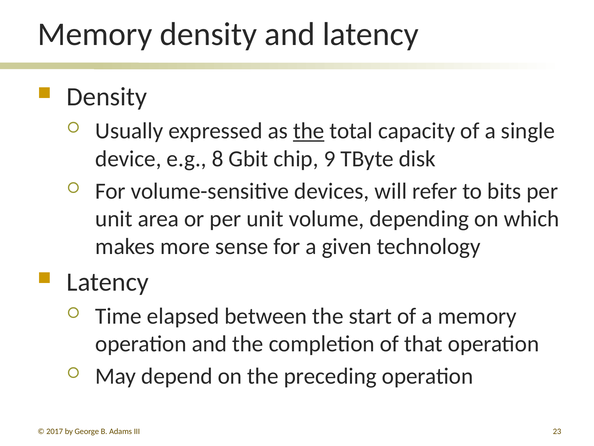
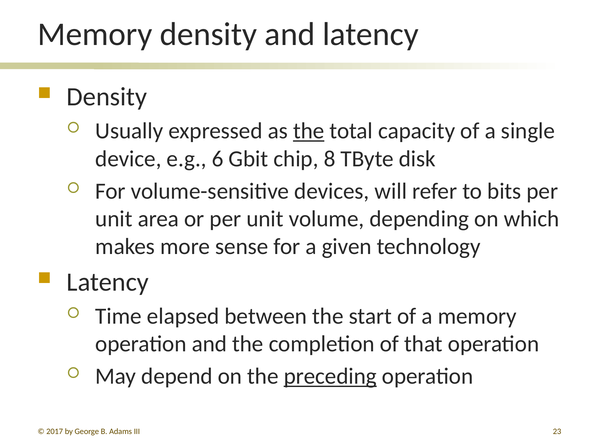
8: 8 -> 6
9: 9 -> 8
preceding underline: none -> present
